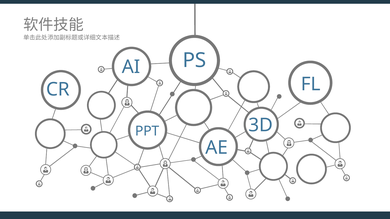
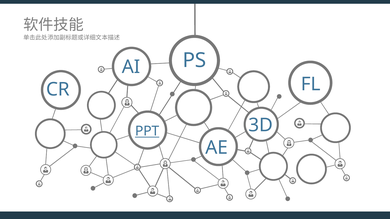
PPT underline: none -> present
